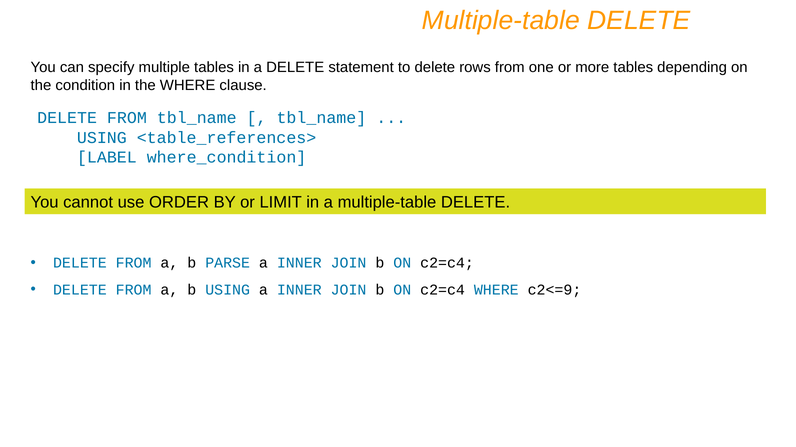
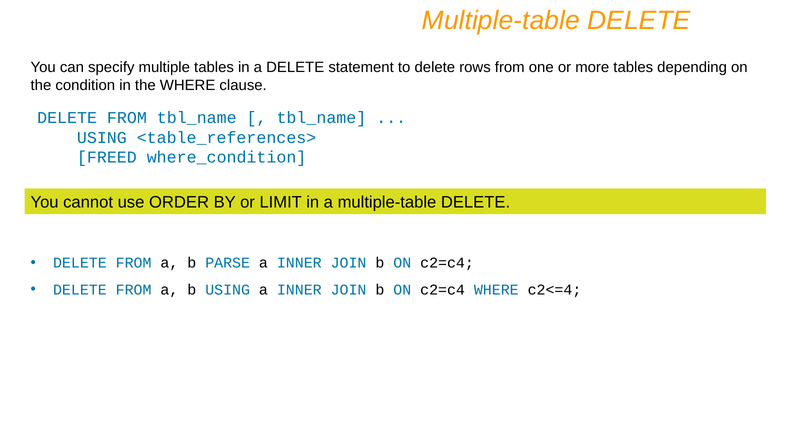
LABEL: LABEL -> FREED
c2<=9: c2<=9 -> c2<=4
